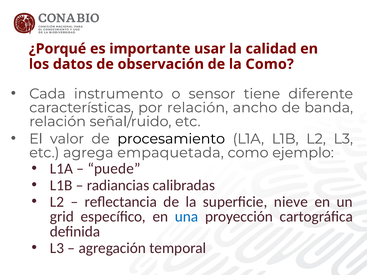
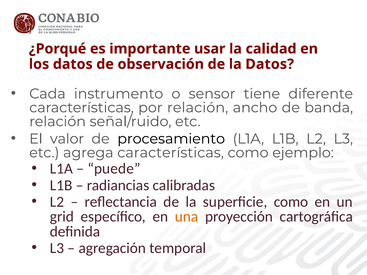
la Como: Como -> Datos
agrega empaquetada: empaquetada -> características
superficie nieve: nieve -> como
una colour: blue -> orange
